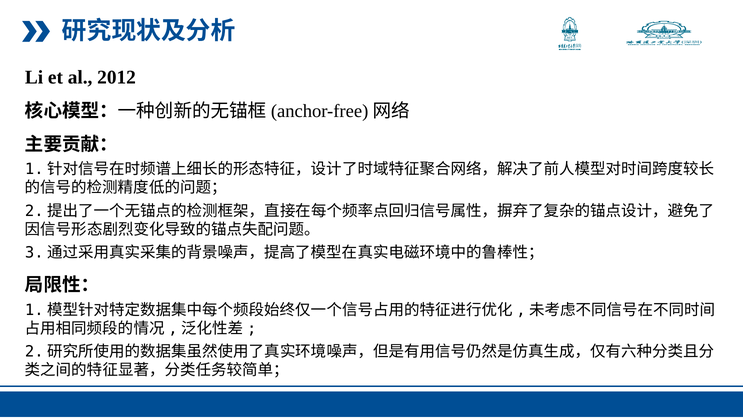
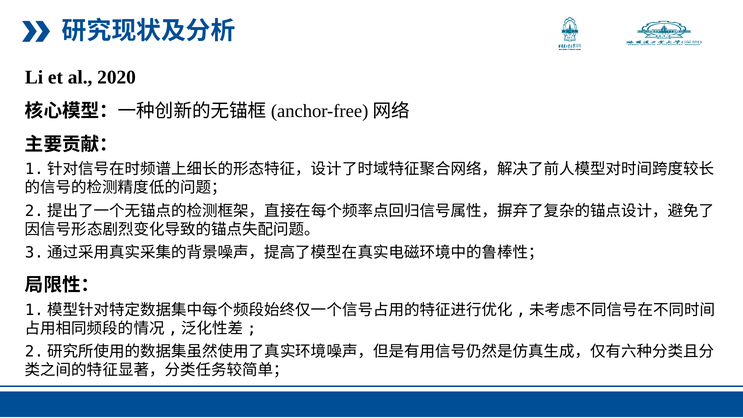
2012: 2012 -> 2020
